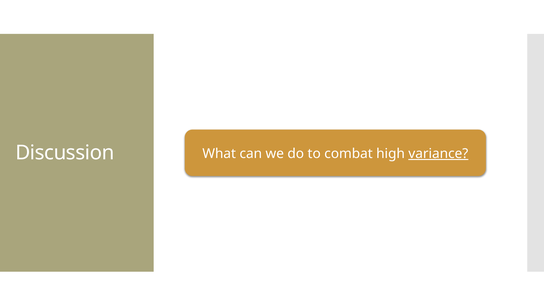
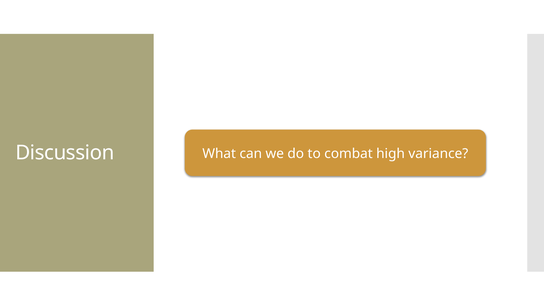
variance underline: present -> none
